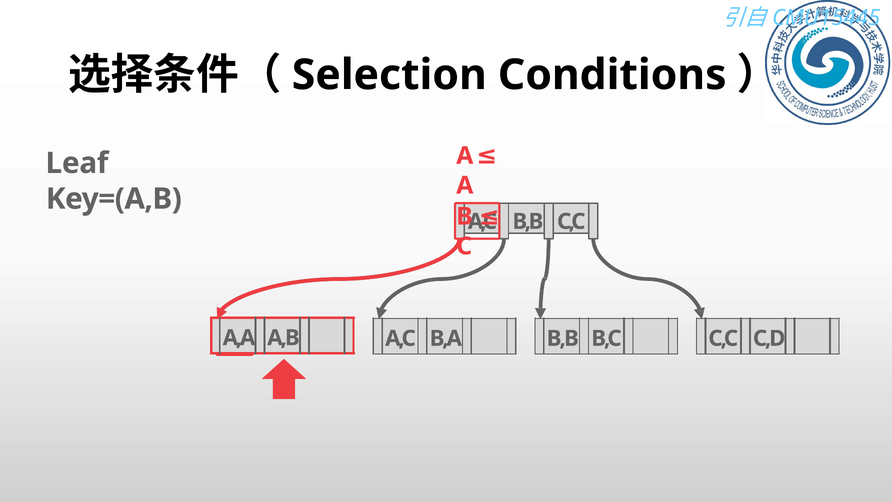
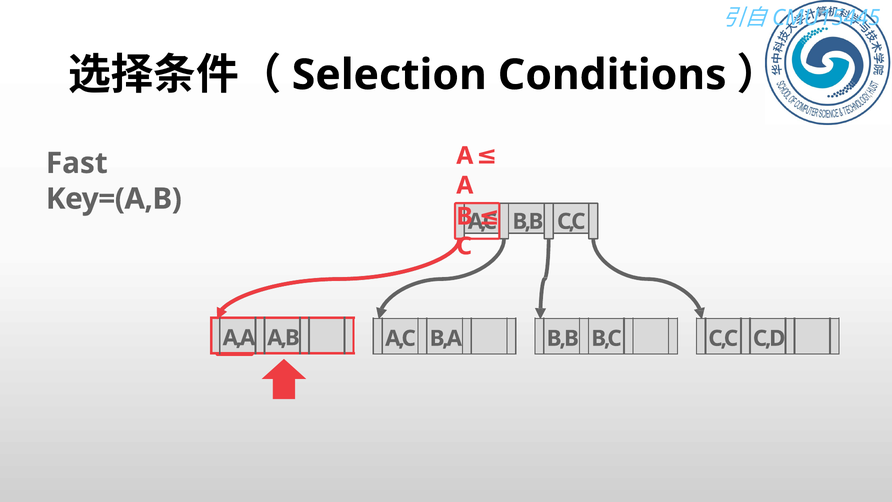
Leaf: Leaf -> Fast
